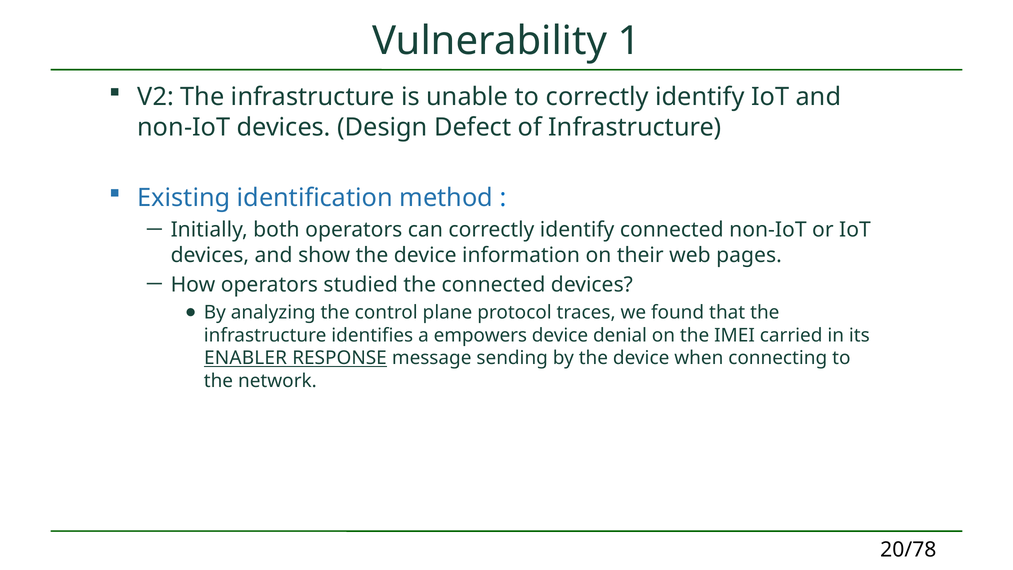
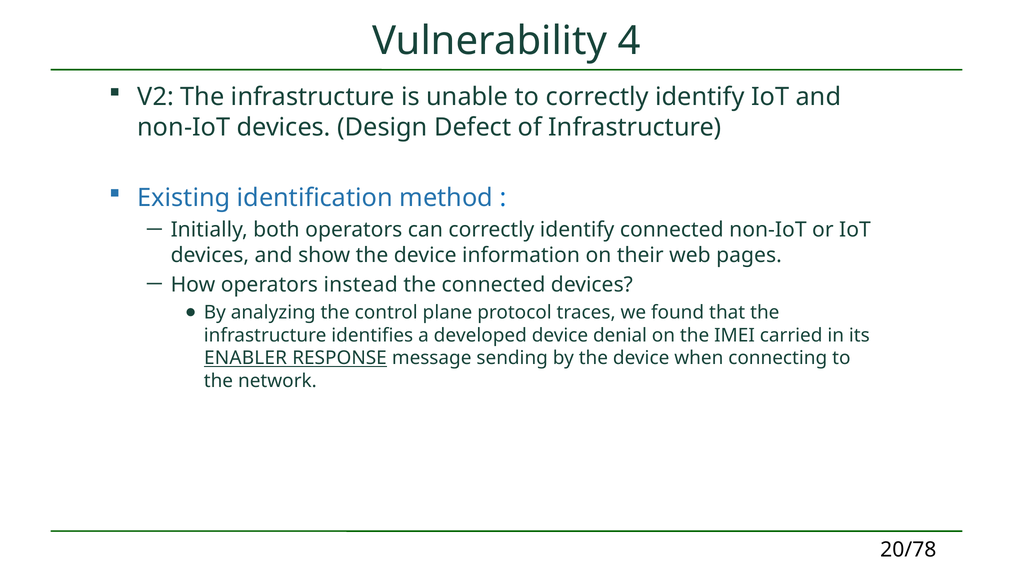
1: 1 -> 4
studied: studied -> instead
empowers: empowers -> developed
